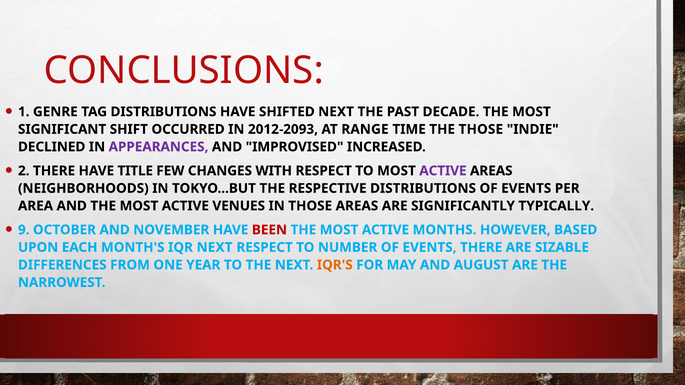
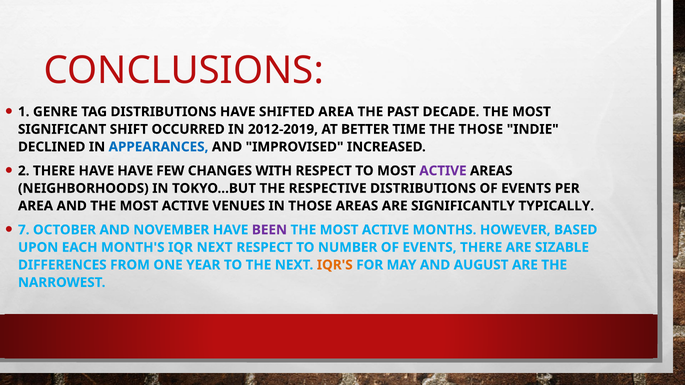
SHIFTED NEXT: NEXT -> AREA
2012-2093: 2012-2093 -> 2012-2019
RANGE: RANGE -> BETTER
APPEARANCES colour: purple -> blue
HAVE TITLE: TITLE -> HAVE
9: 9 -> 7
BEEN colour: red -> purple
